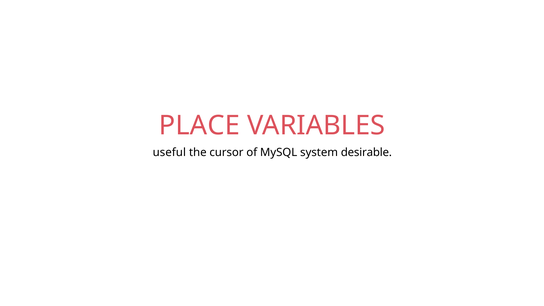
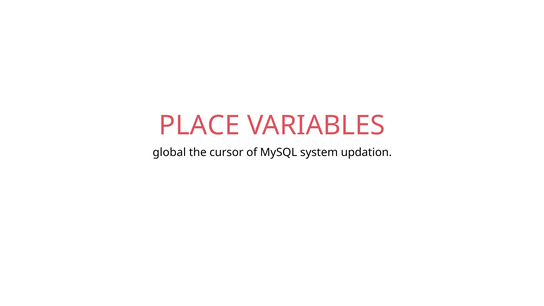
useful: useful -> global
desirable: desirable -> updation
